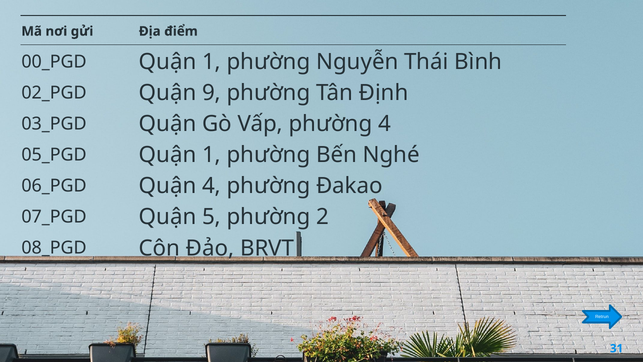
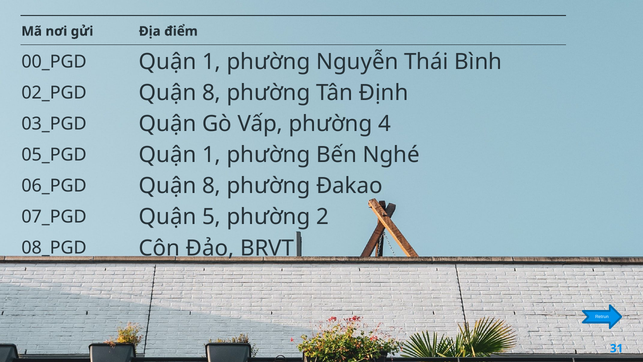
9 at (212, 93): 9 -> 8
4 at (212, 186): 4 -> 8
